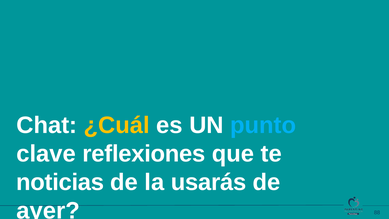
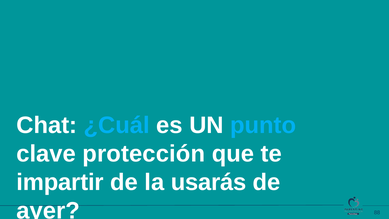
¿Cuál colour: yellow -> light blue
reflexiones: reflexiones -> protección
noticias: noticias -> impartir
